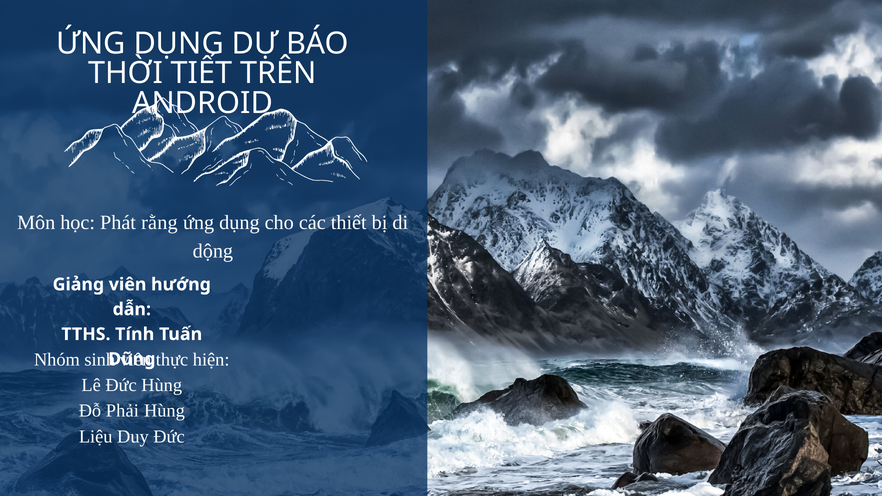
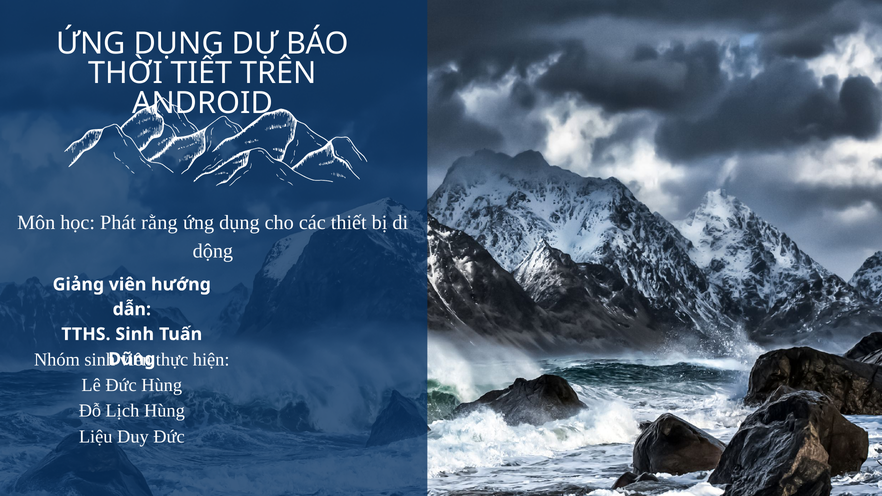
TTHS Tính: Tính -> Sinh
Phải: Phải -> Lịch
